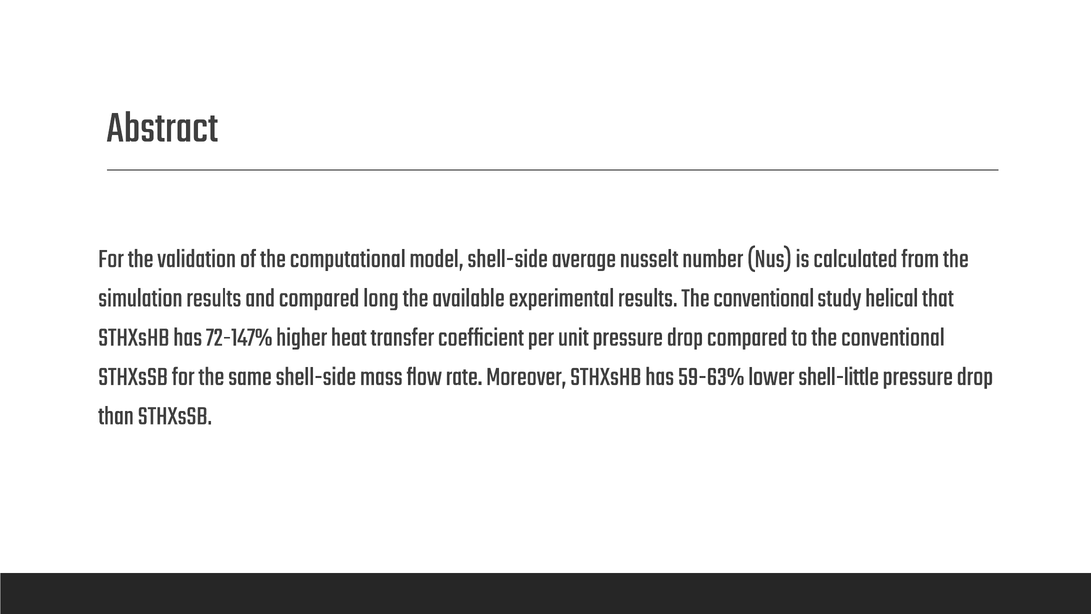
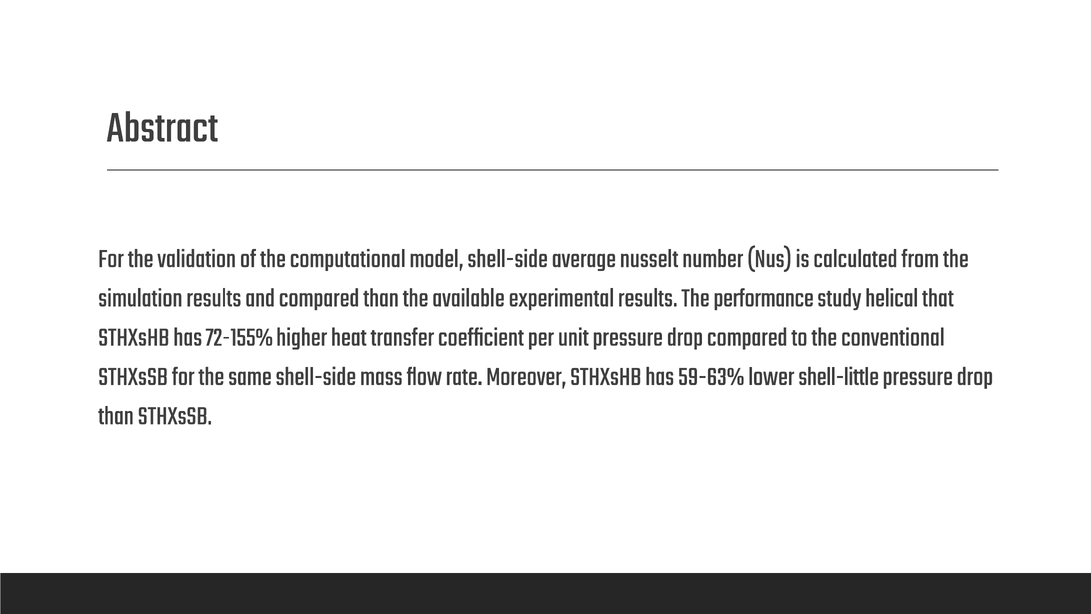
compared long: long -> than
results The conventional: conventional -> performance
72-147%: 72-147% -> 72-155%
